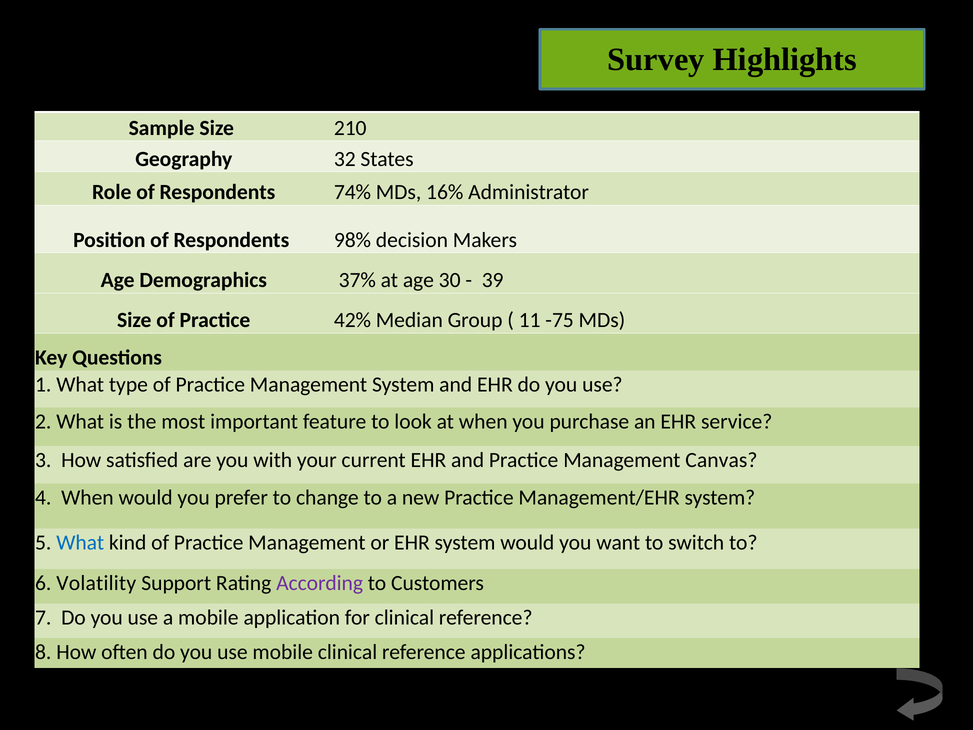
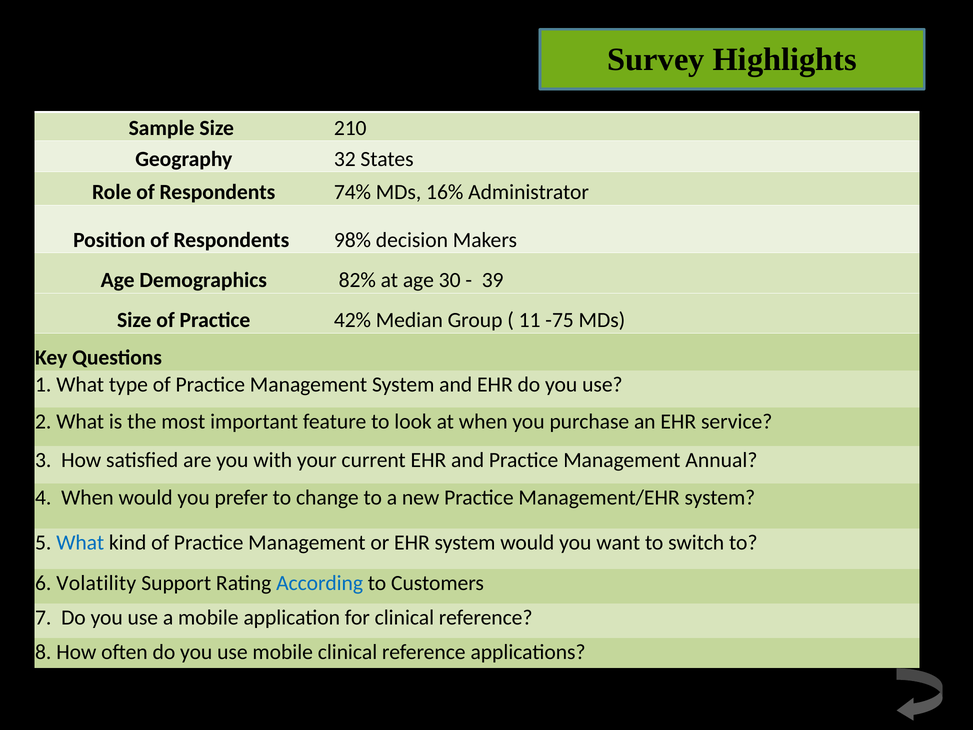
37%: 37% -> 82%
Canvas: Canvas -> Annual
According colour: purple -> blue
